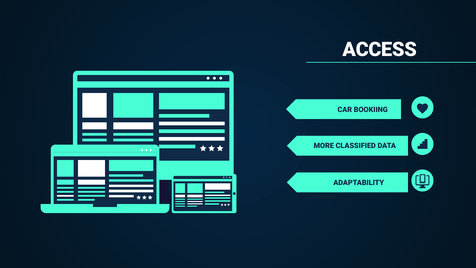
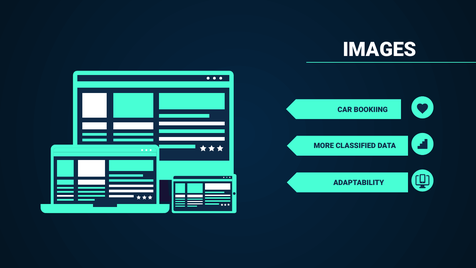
ACCESS: ACCESS -> IMAGES
